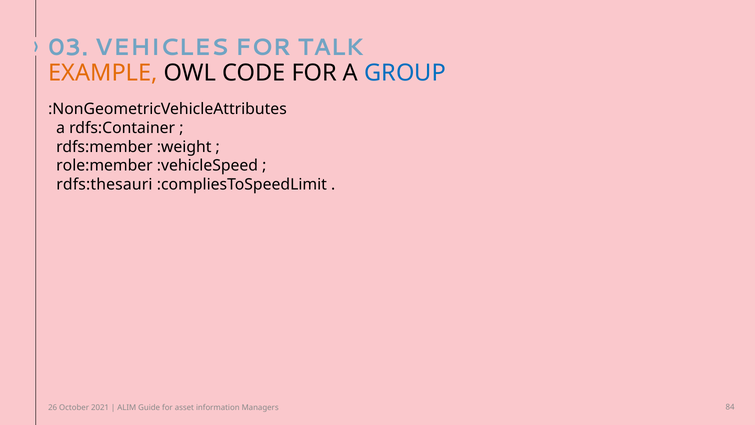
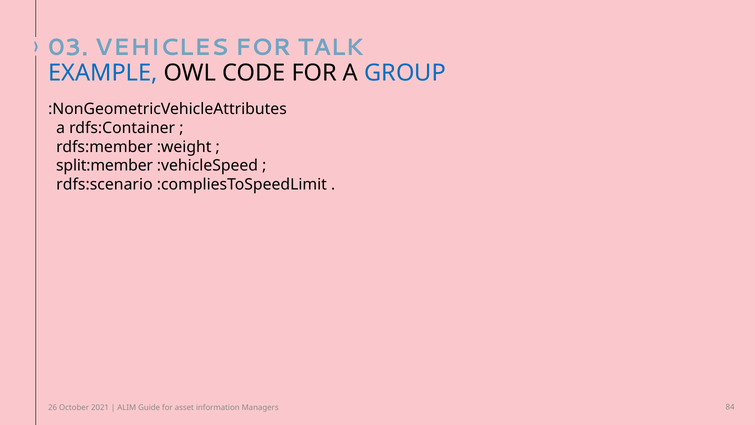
EXAMPLE colour: orange -> blue
role:member: role:member -> split:member
rdfs:thesauri: rdfs:thesauri -> rdfs:scenario
